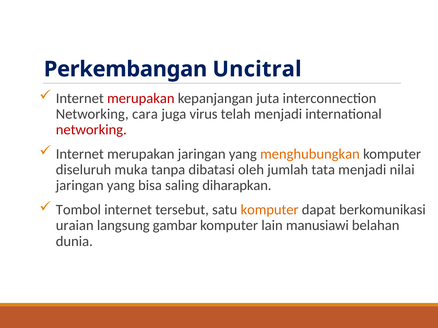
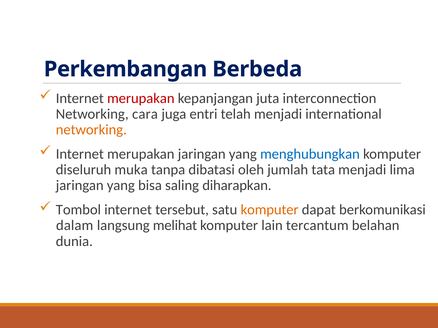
Uncitral: Uncitral -> Berbeda
virus: virus -> entri
networking at (91, 130) colour: red -> orange
menghubungkan colour: orange -> blue
nilai: nilai -> lima
uraian: uraian -> dalam
gambar: gambar -> melihat
manusiawi: manusiawi -> tercantum
